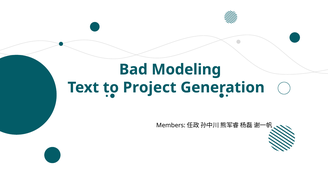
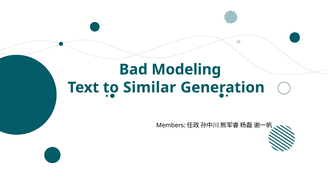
Project: Project -> Similar
